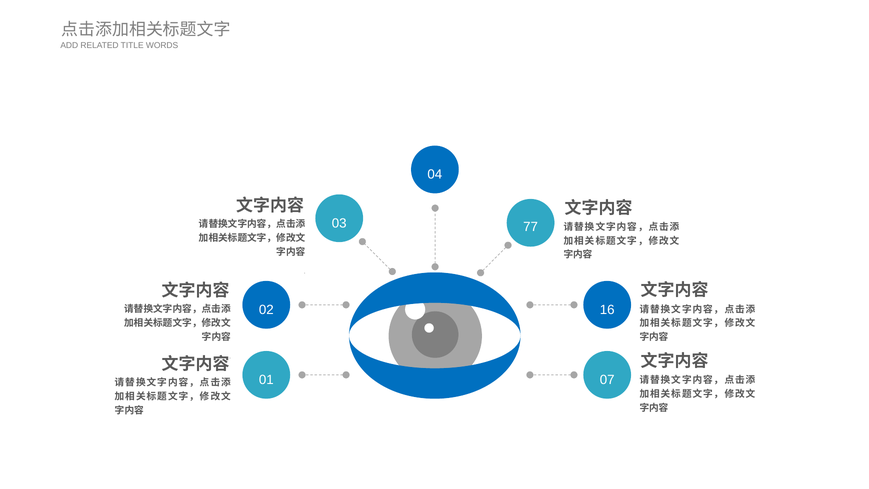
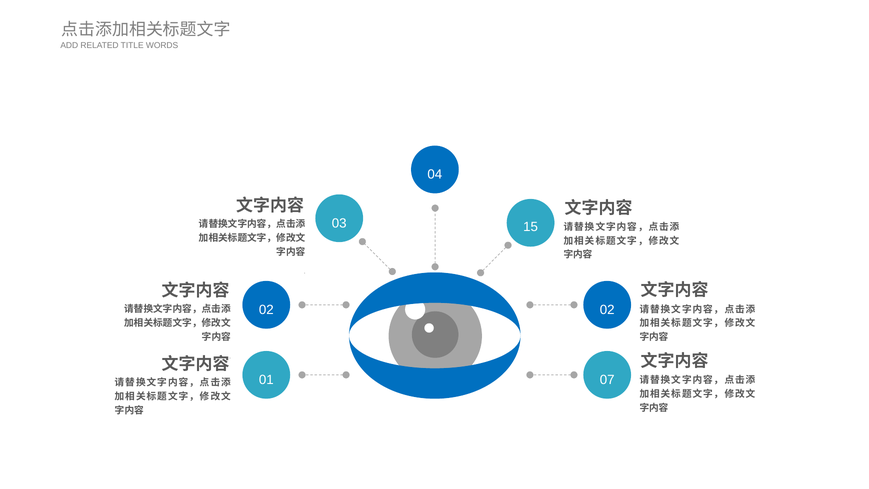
77: 77 -> 15
02 16: 16 -> 02
